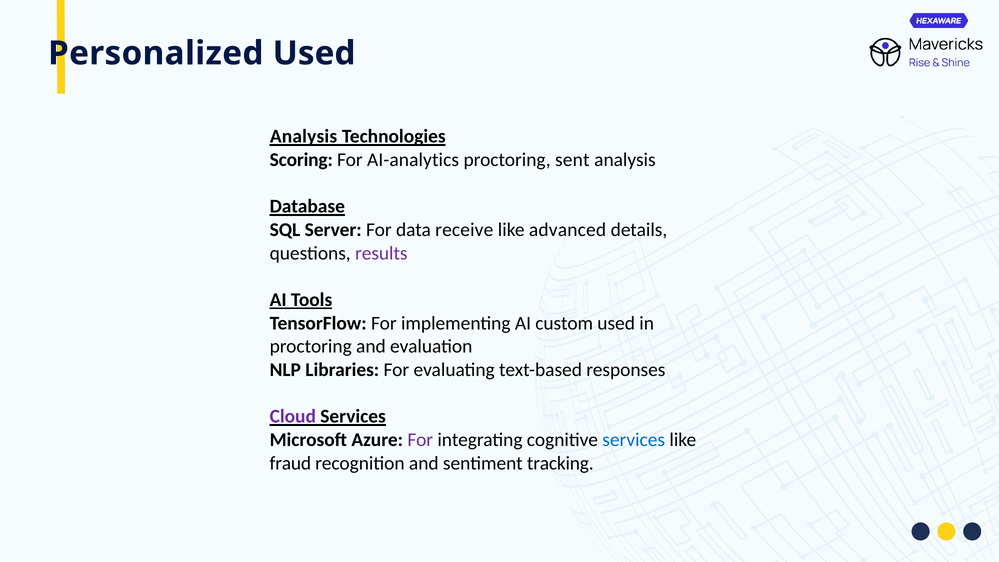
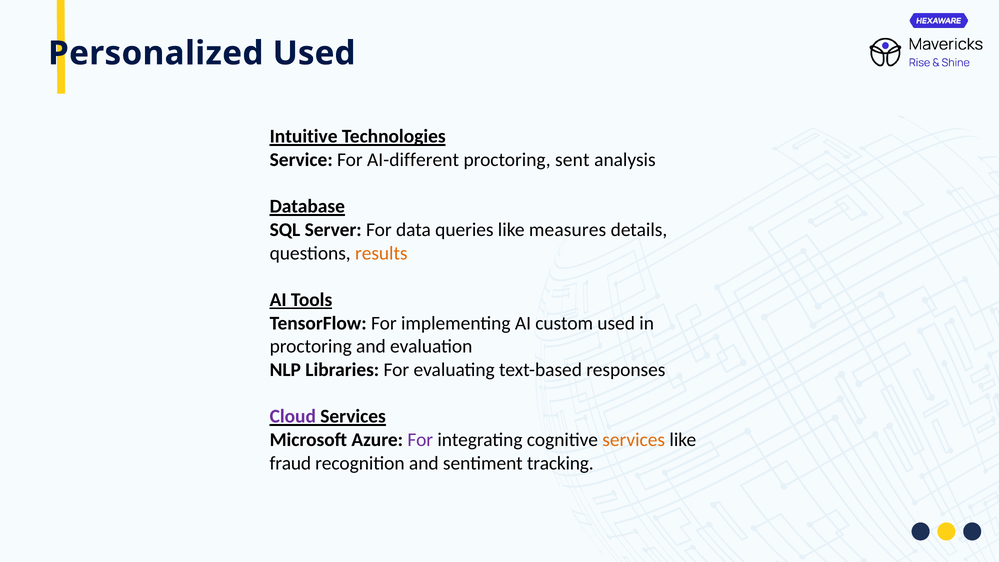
Analysis at (304, 137): Analysis -> Intuitive
Scoring: Scoring -> Service
AI-analytics: AI-analytics -> AI-different
receive: receive -> queries
advanced: advanced -> measures
results colour: purple -> orange
services at (634, 440) colour: blue -> orange
